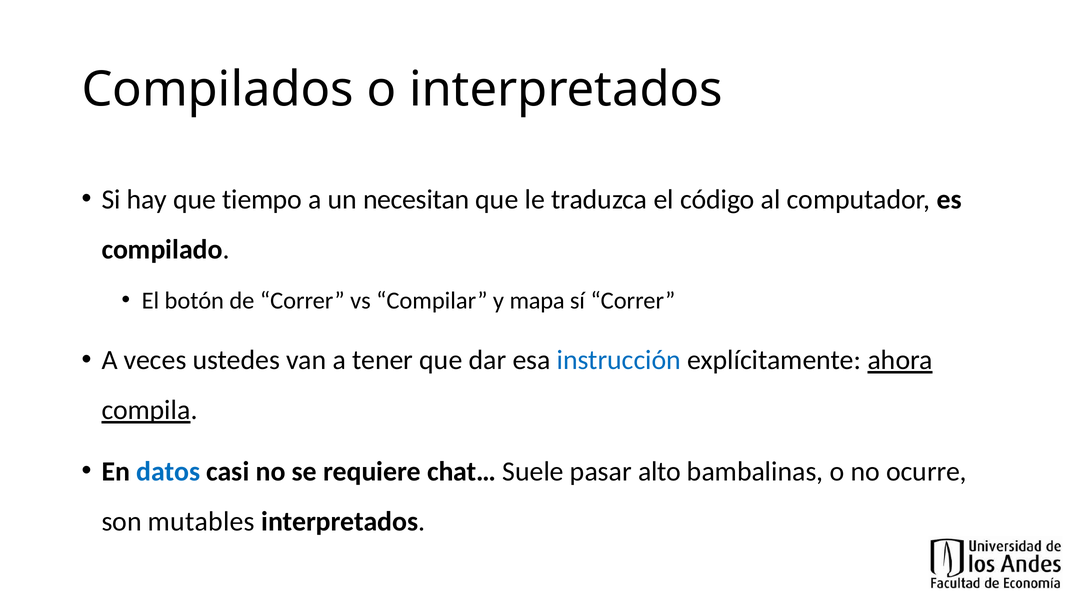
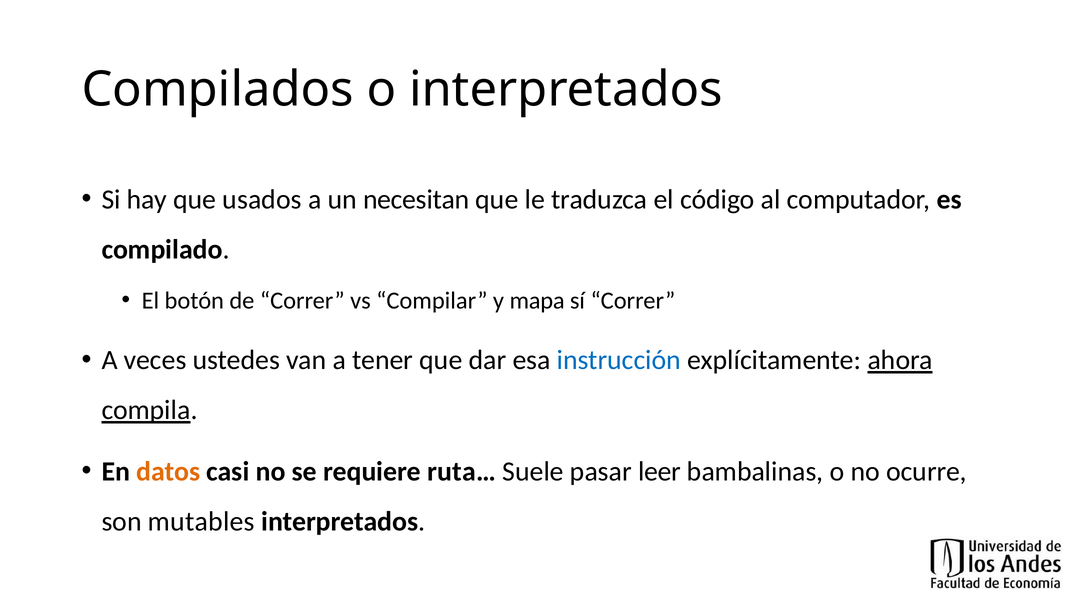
tiempo: tiempo -> usados
datos colour: blue -> orange
chat…: chat… -> ruta…
alto: alto -> leer
